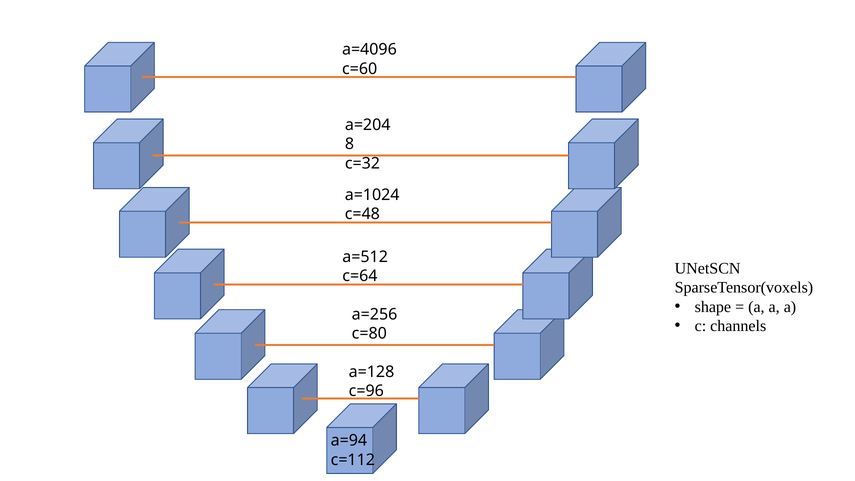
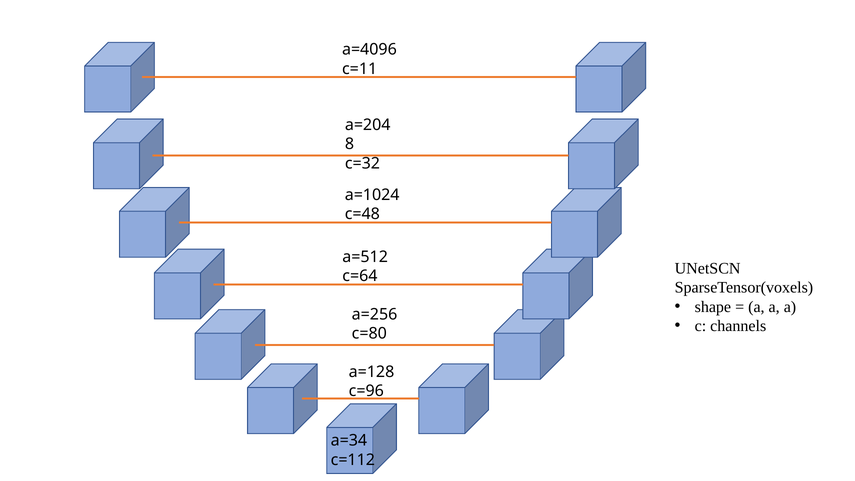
c=60: c=60 -> c=11
a=94: a=94 -> a=34
